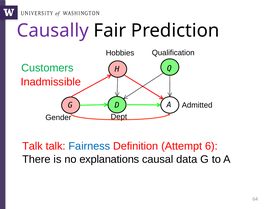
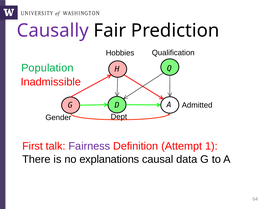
Customers: Customers -> Population
Talk at (33, 146): Talk -> First
Fairness colour: blue -> purple
6: 6 -> 1
